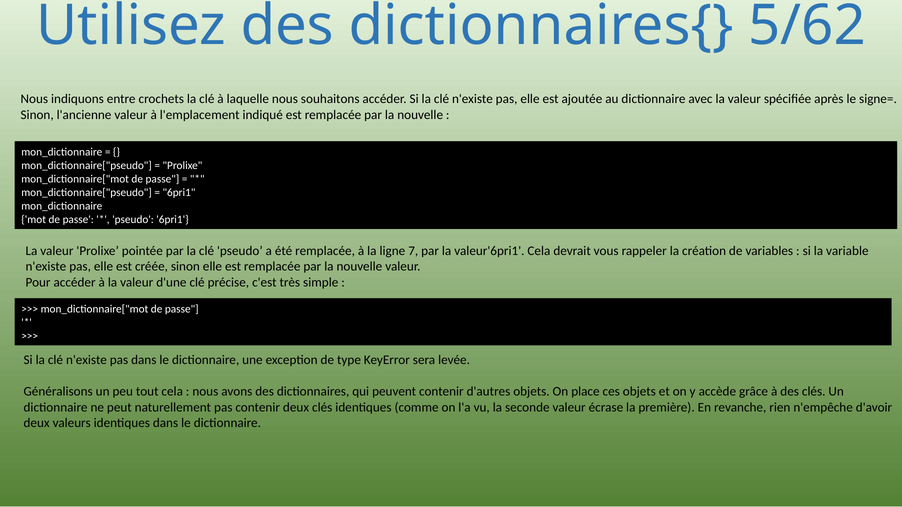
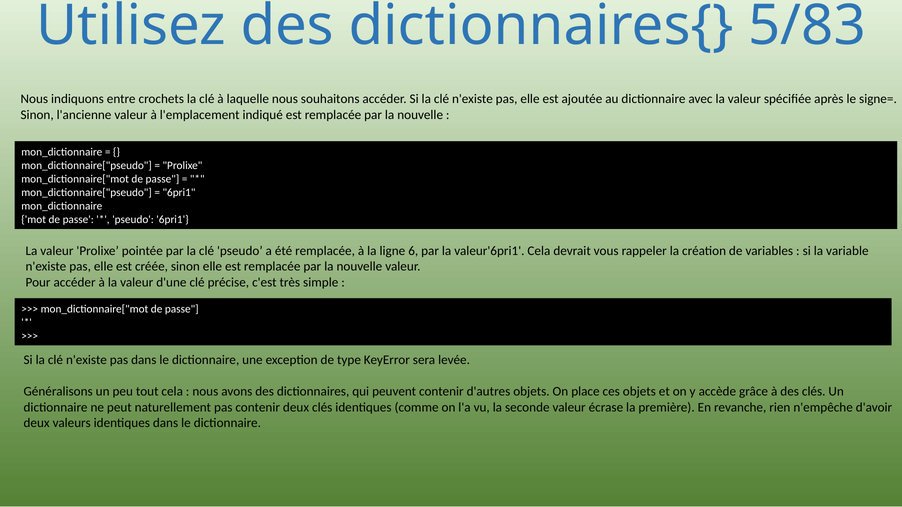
5/62: 5/62 -> 5/83
7: 7 -> 6
